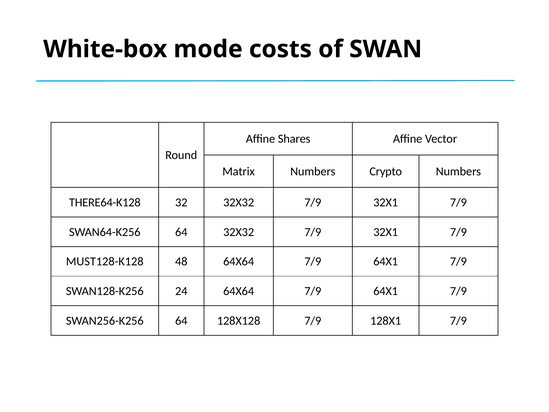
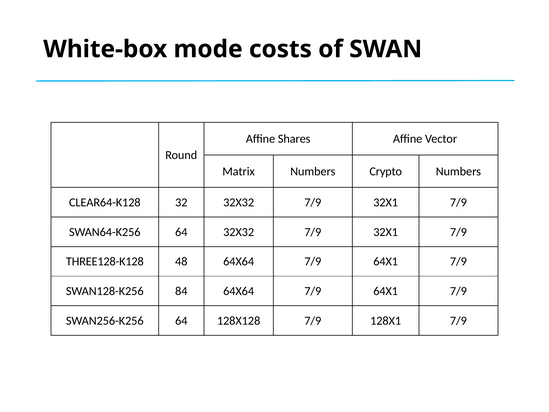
THERE64-K128: THERE64-K128 -> CLEAR64-K128
MUST128-K128: MUST128-K128 -> THREE128-K128
24: 24 -> 84
